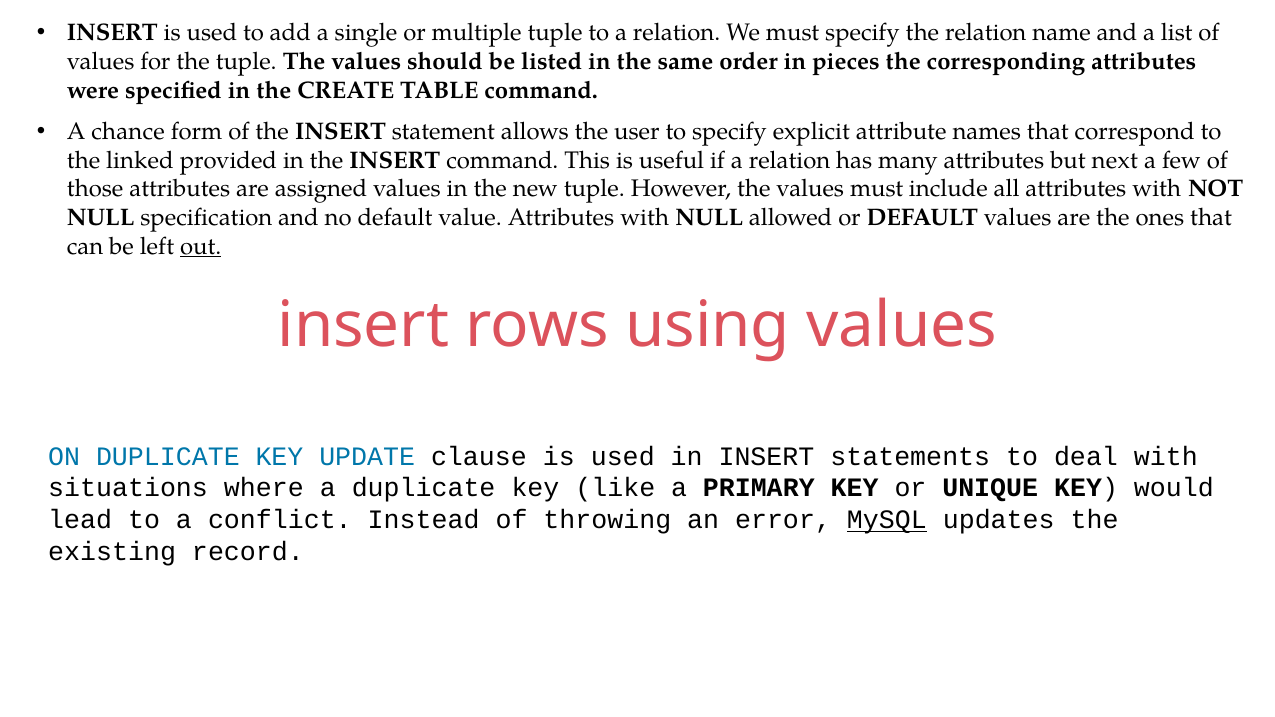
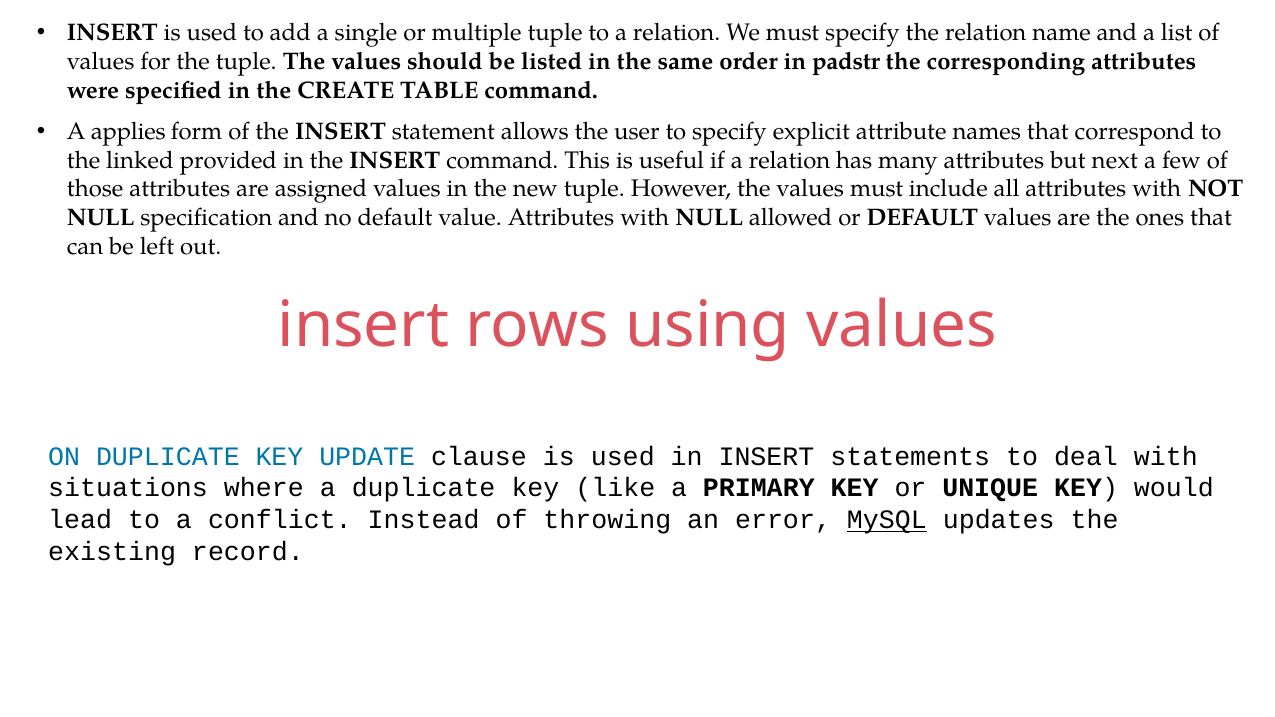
pieces: pieces -> padstr
chance: chance -> applies
out underline: present -> none
